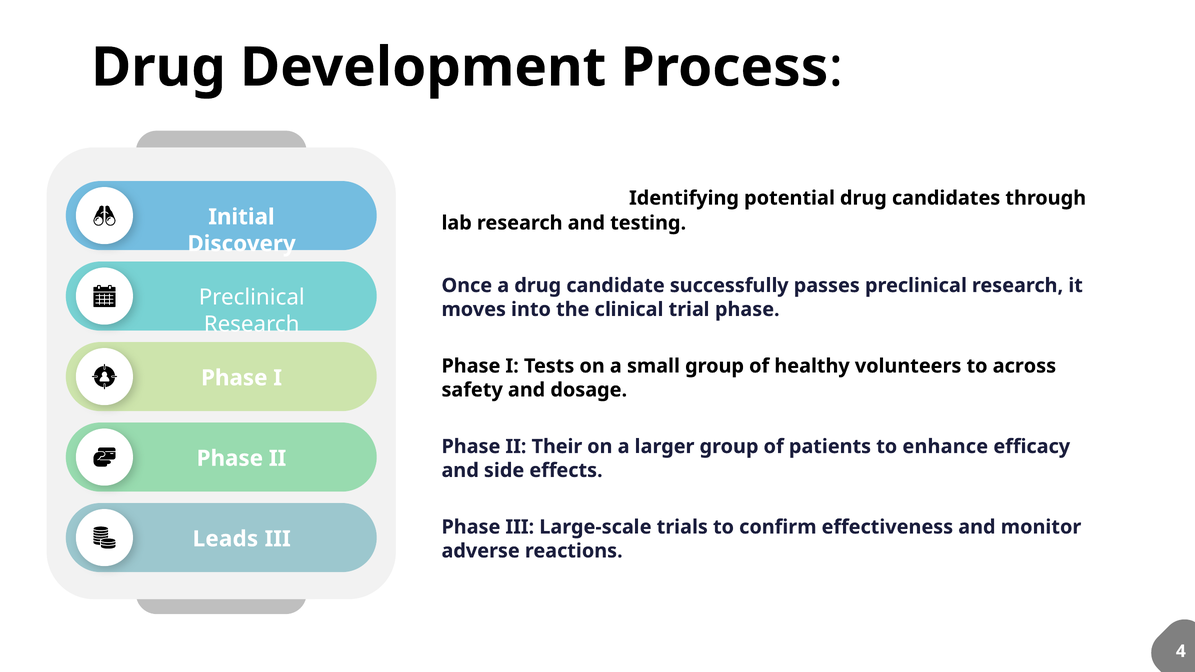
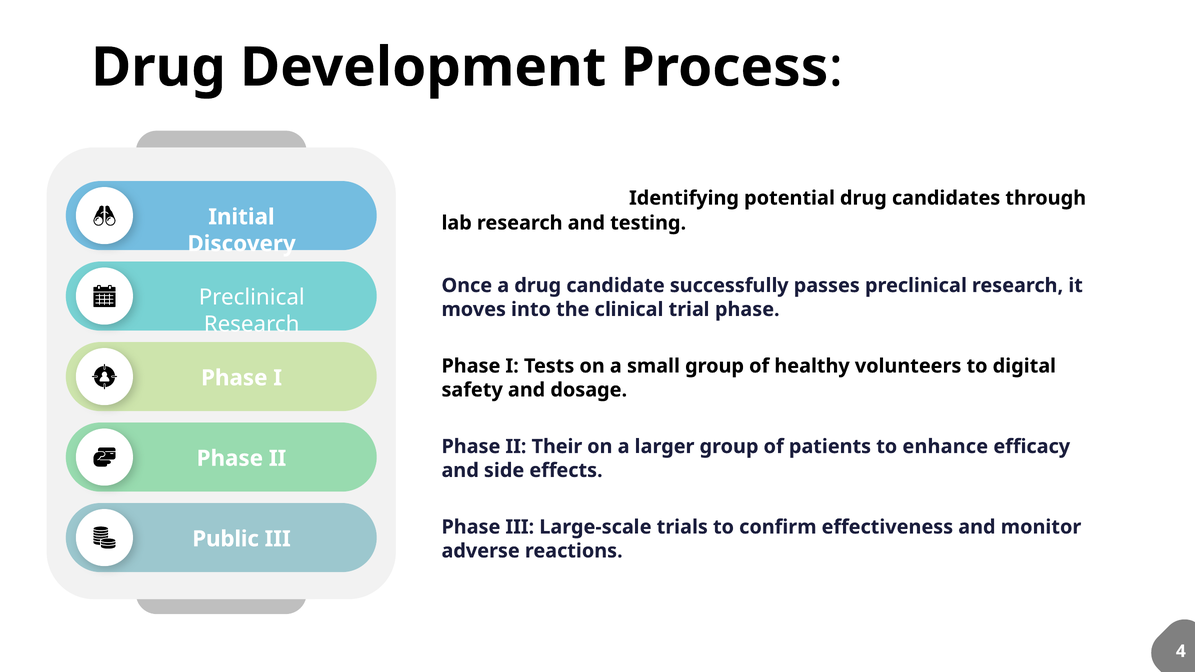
across: across -> digital
Leads: Leads -> Public
